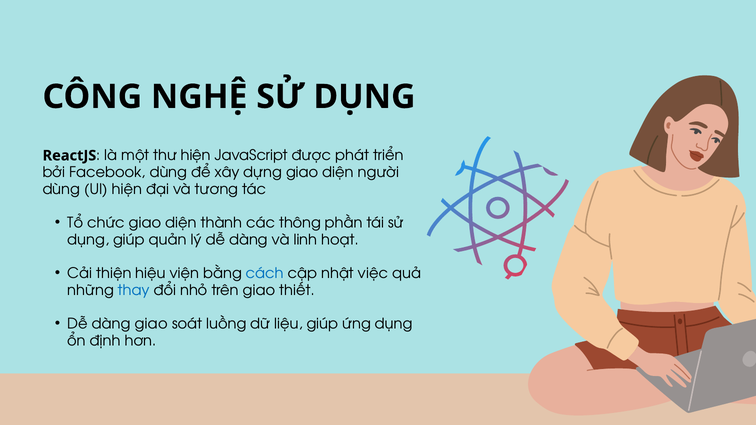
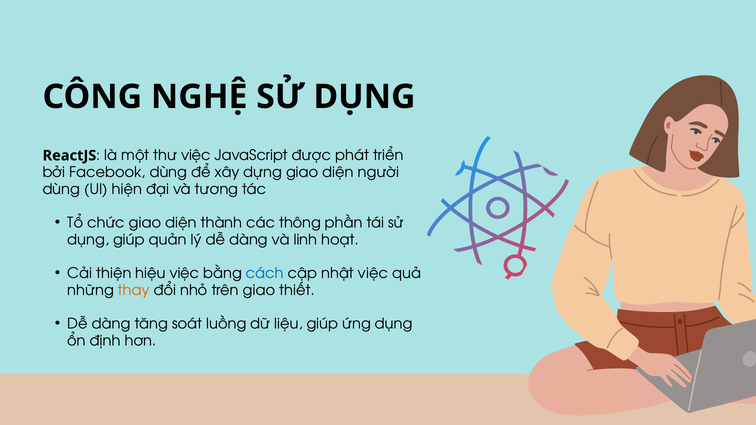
thư hiện: hiện -> việc
hiệu viện: viện -> việc
thay colour: blue -> orange
dàng giao: giao -> tăng
